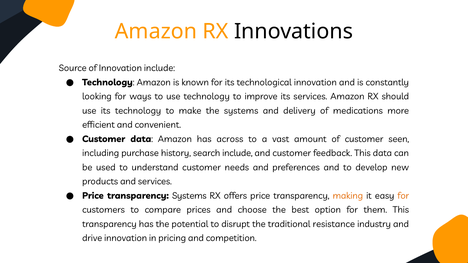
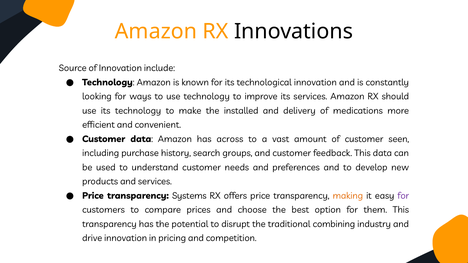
the systems: systems -> installed
search include: include -> groups
for at (403, 196) colour: orange -> purple
resistance: resistance -> combining
